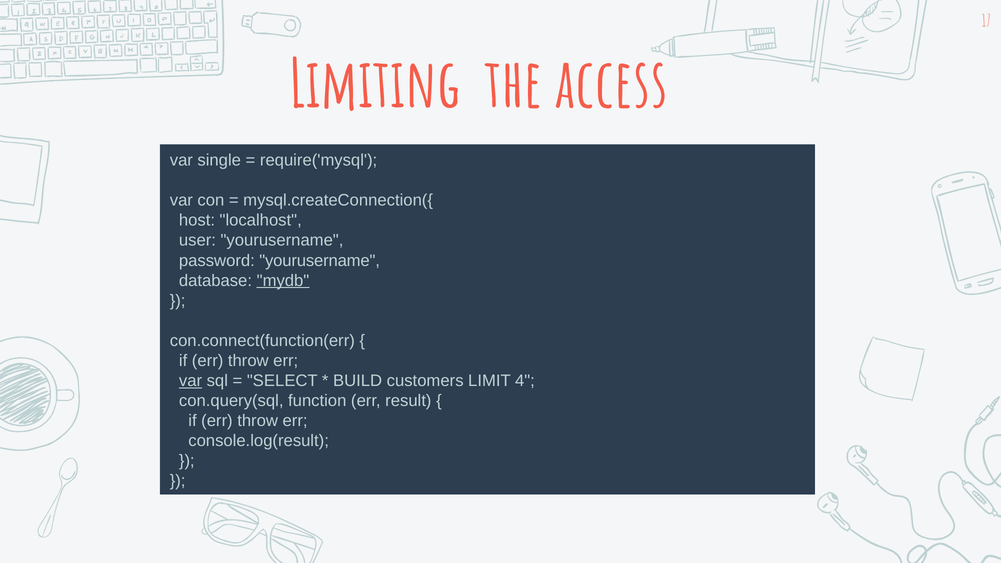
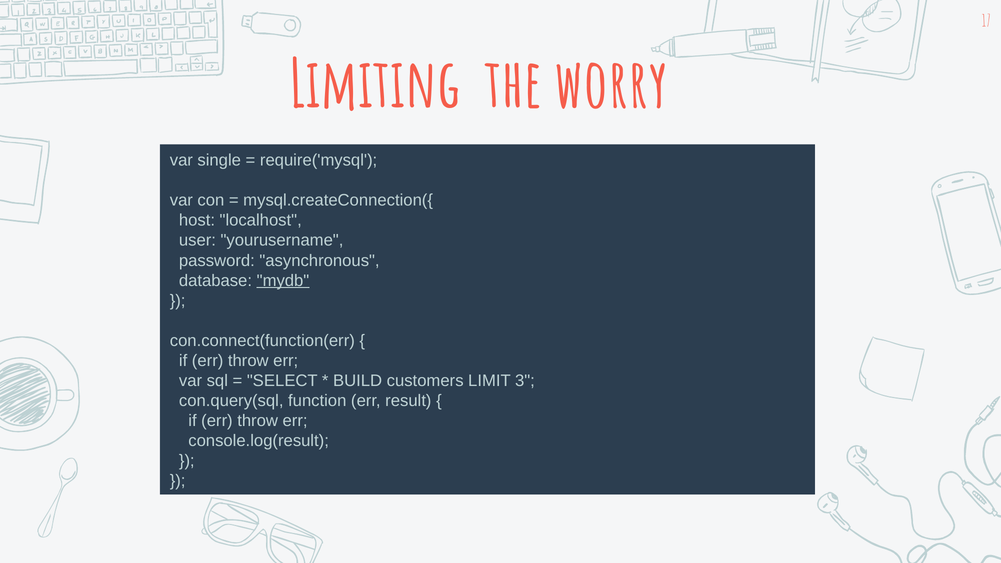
access: access -> worry
password yourusername: yourusername -> asynchronous
var at (191, 381) underline: present -> none
4: 4 -> 3
